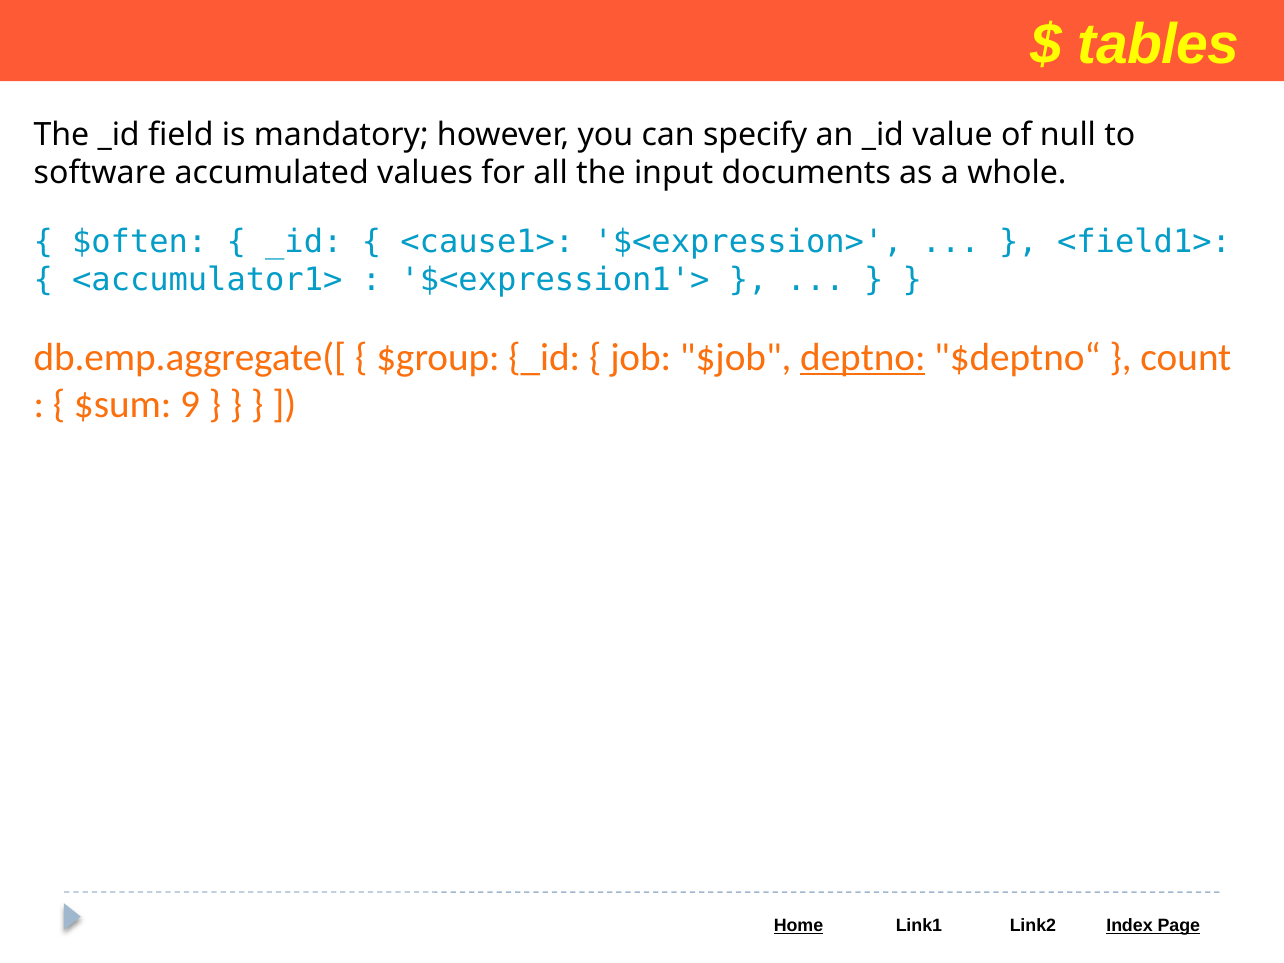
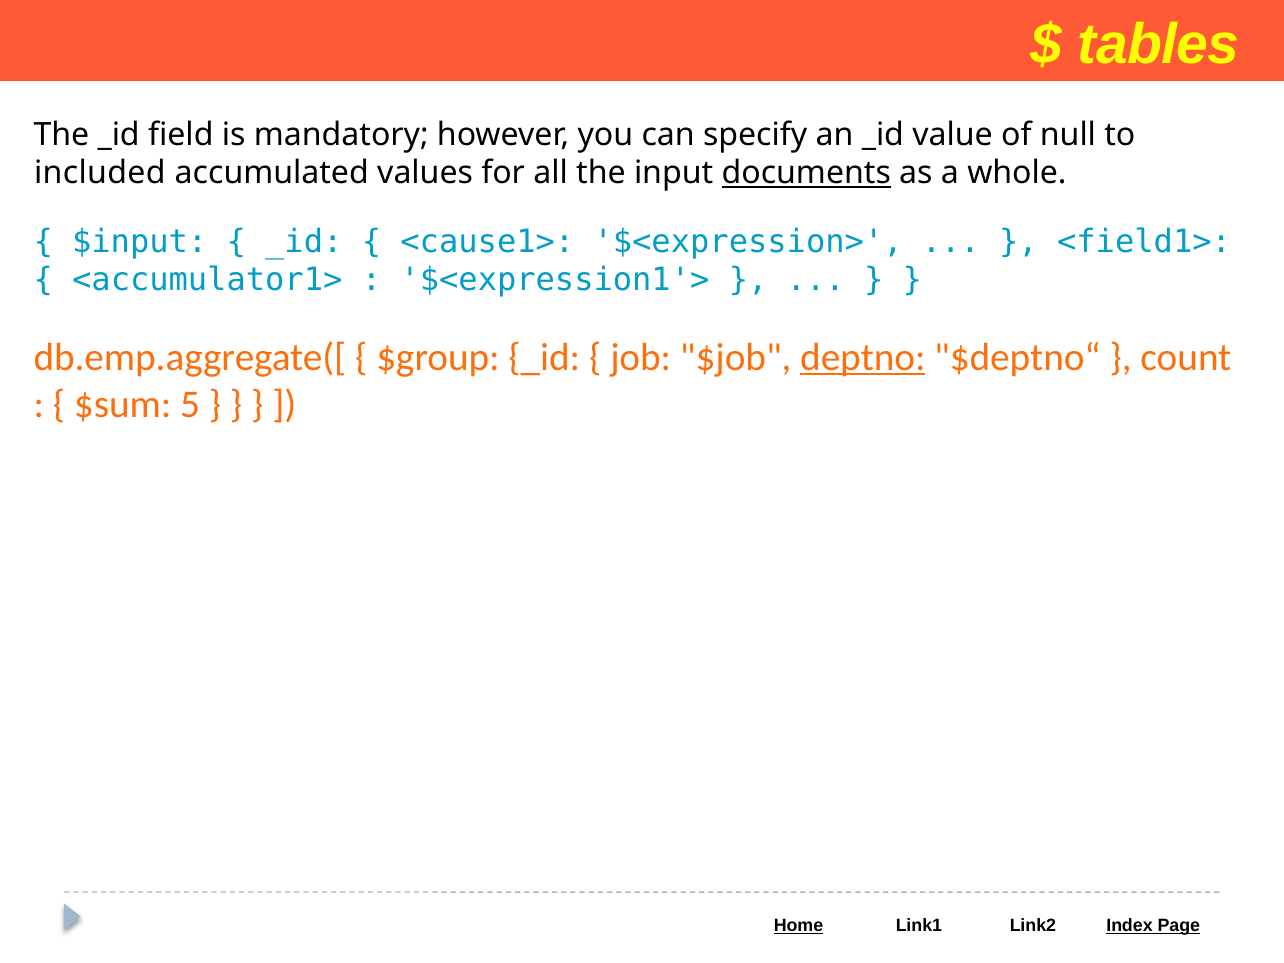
software: software -> included
documents underline: none -> present
$often: $often -> $input
9: 9 -> 5
